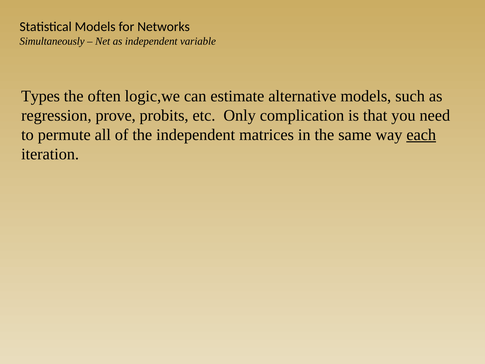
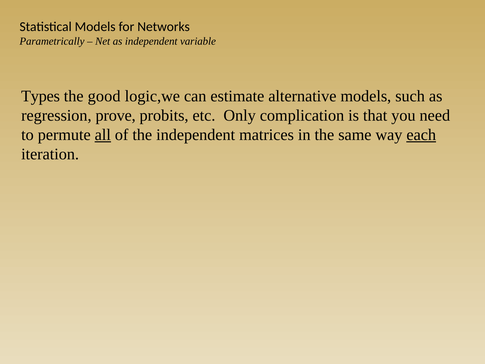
Simultaneously: Simultaneously -> Parametrically
often: often -> good
all underline: none -> present
